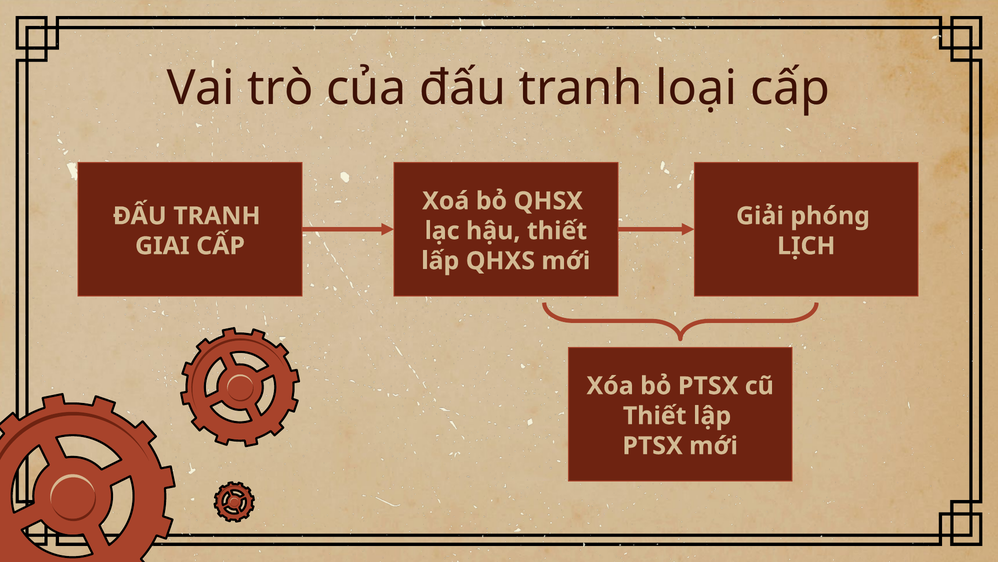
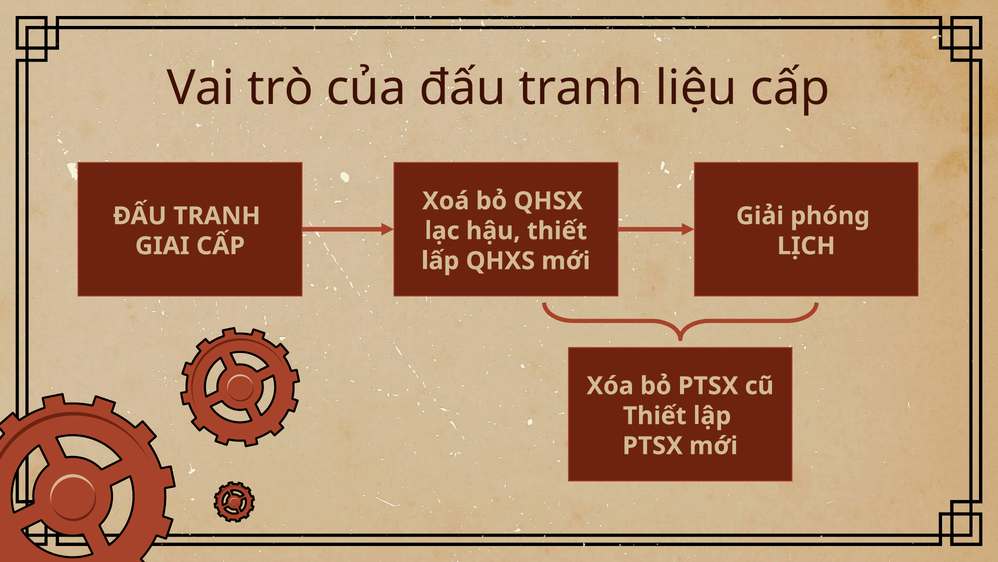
loại: loại -> liệu
